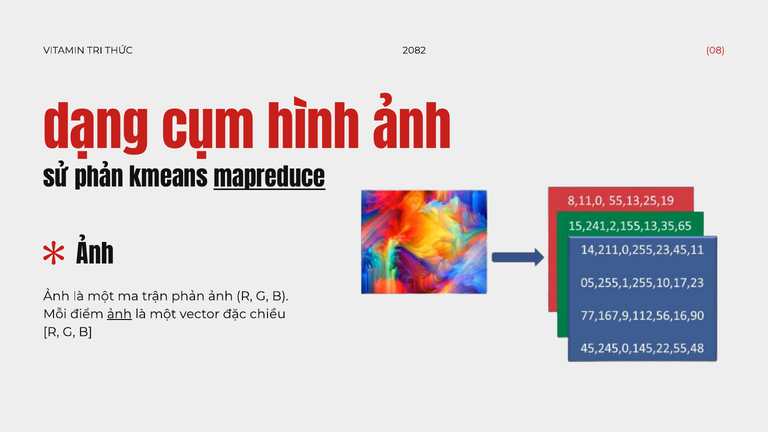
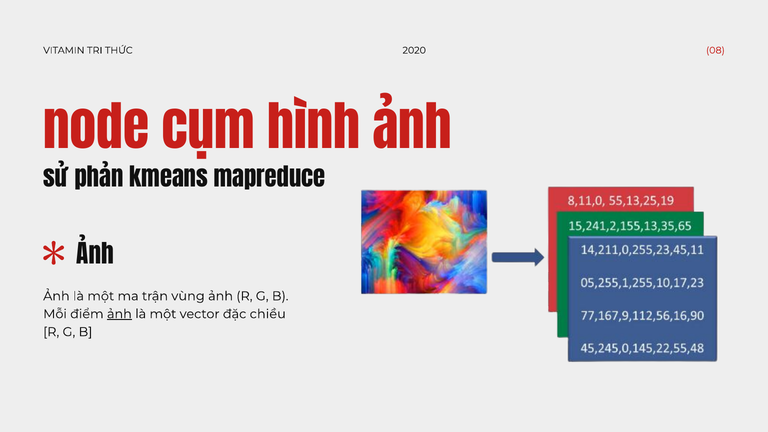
2082: 2082 -> 2020
dạng: dạng -> node
mapreduce underline: present -> none
trận phản: phản -> vùng
